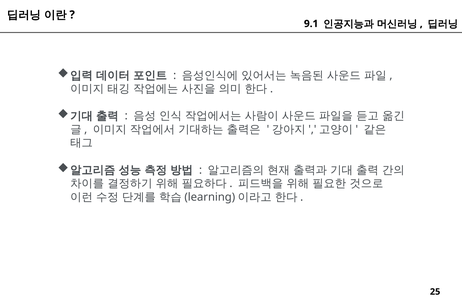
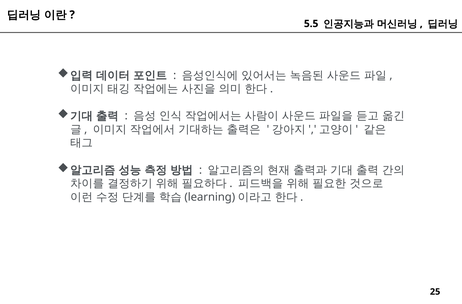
9.1: 9.1 -> 5.5
